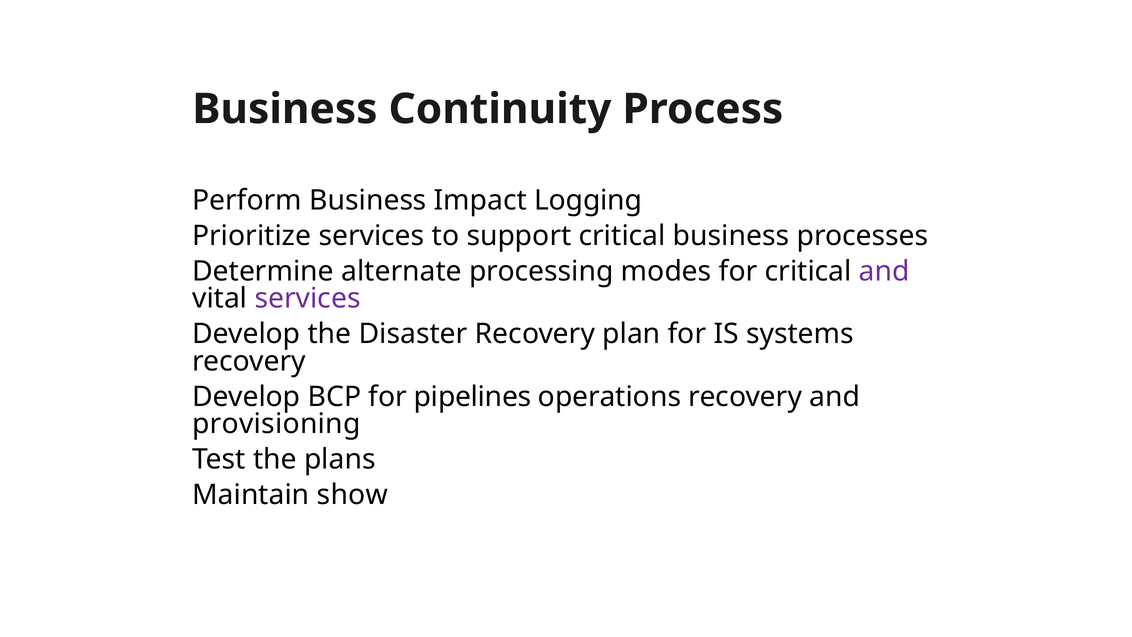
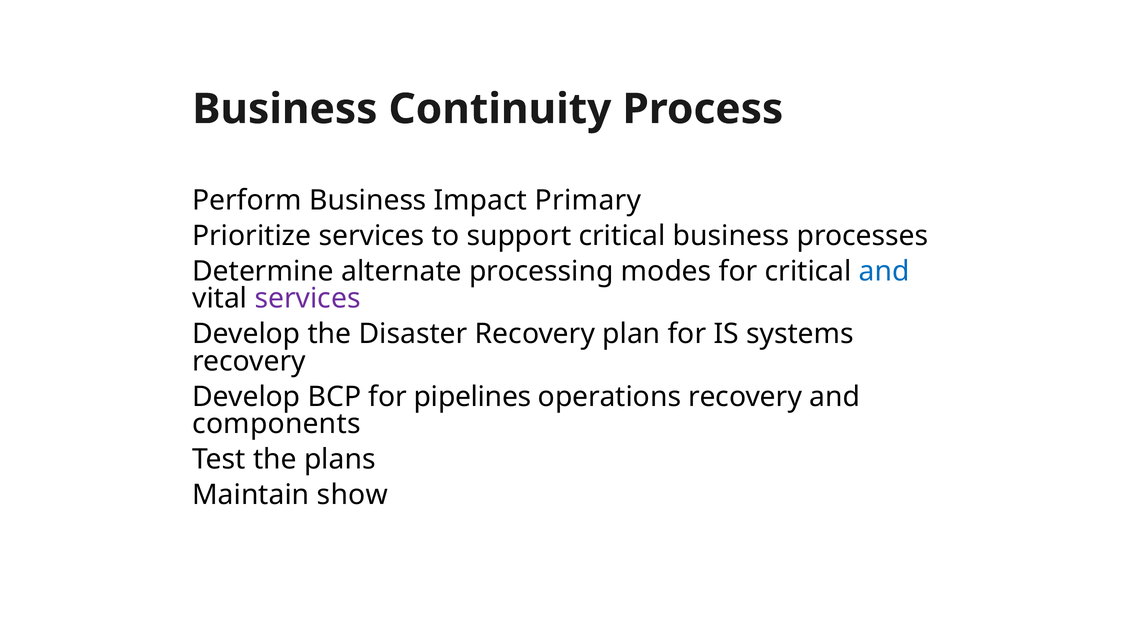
Logging: Logging -> Primary
and at (884, 271) colour: purple -> blue
provisioning: provisioning -> components
